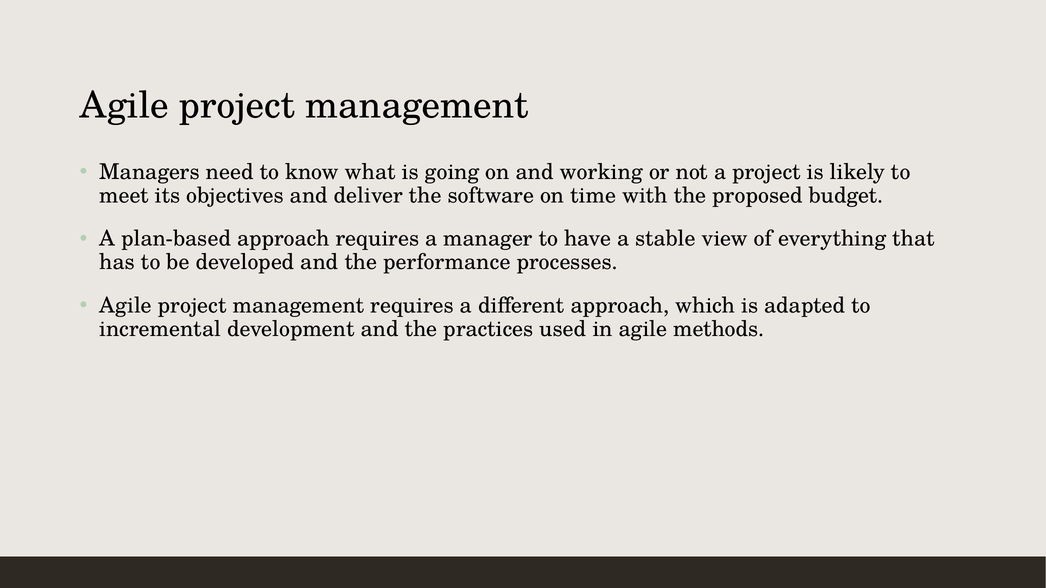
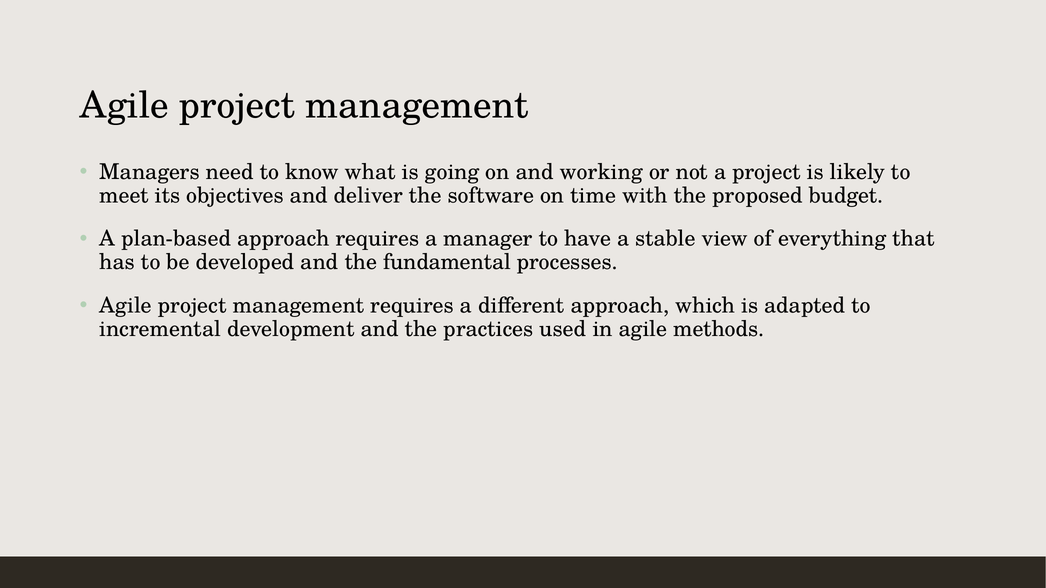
performance: performance -> fundamental
